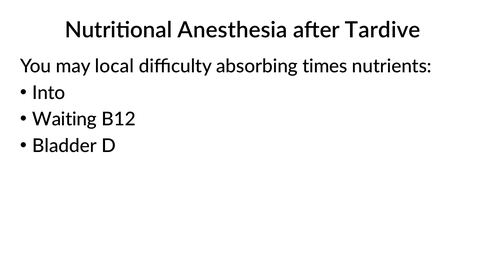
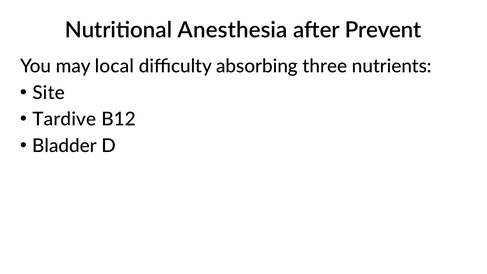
Tardive: Tardive -> Prevent
times: times -> three
Into: Into -> Site
Waiting: Waiting -> Tardive
